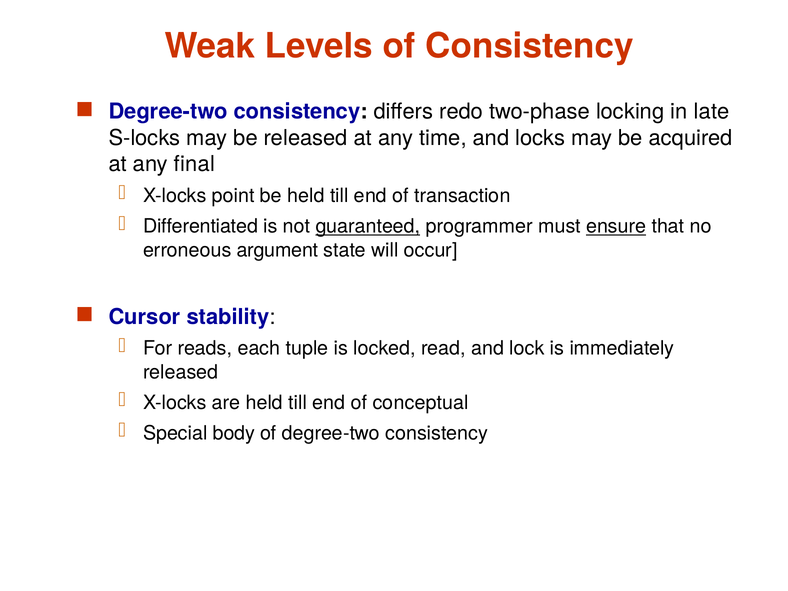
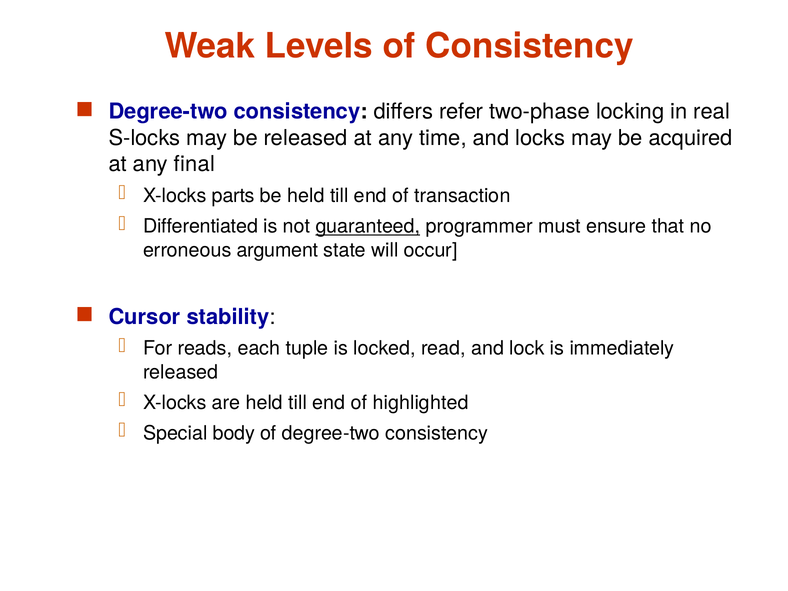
redo: redo -> refer
late: late -> real
point: point -> parts
ensure underline: present -> none
conceptual: conceptual -> highlighted
